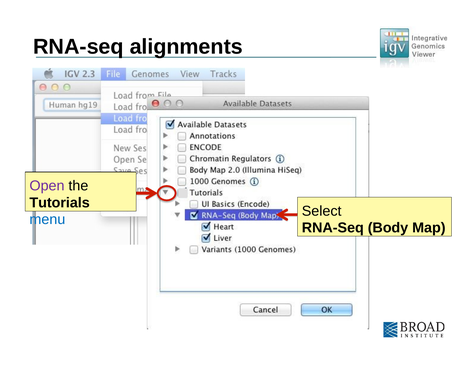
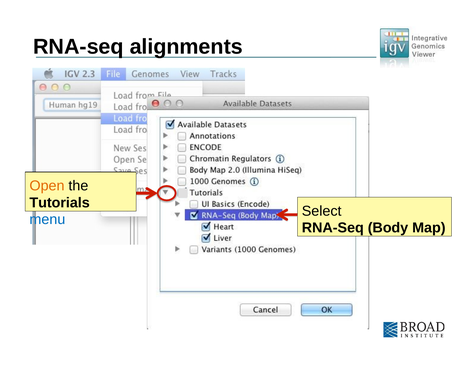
Open colour: purple -> orange
